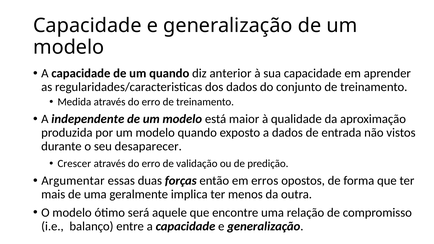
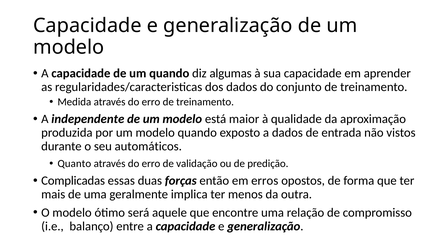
anterior: anterior -> algumas
desaparecer: desaparecer -> automáticos
Crescer: Crescer -> Quanto
Argumentar: Argumentar -> Complicadas
